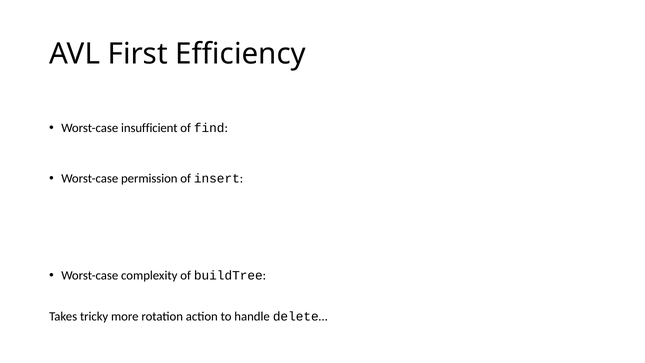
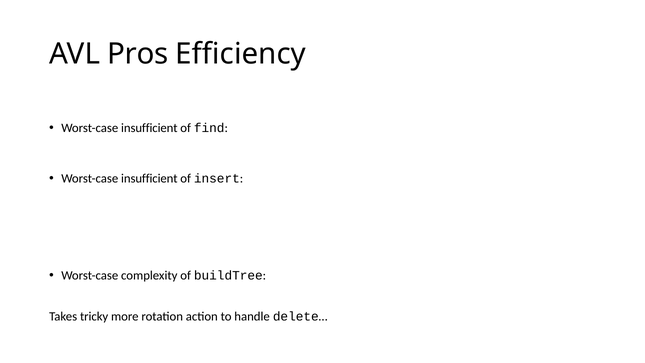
First: First -> Pros
permission at (149, 178): permission -> insufficient
